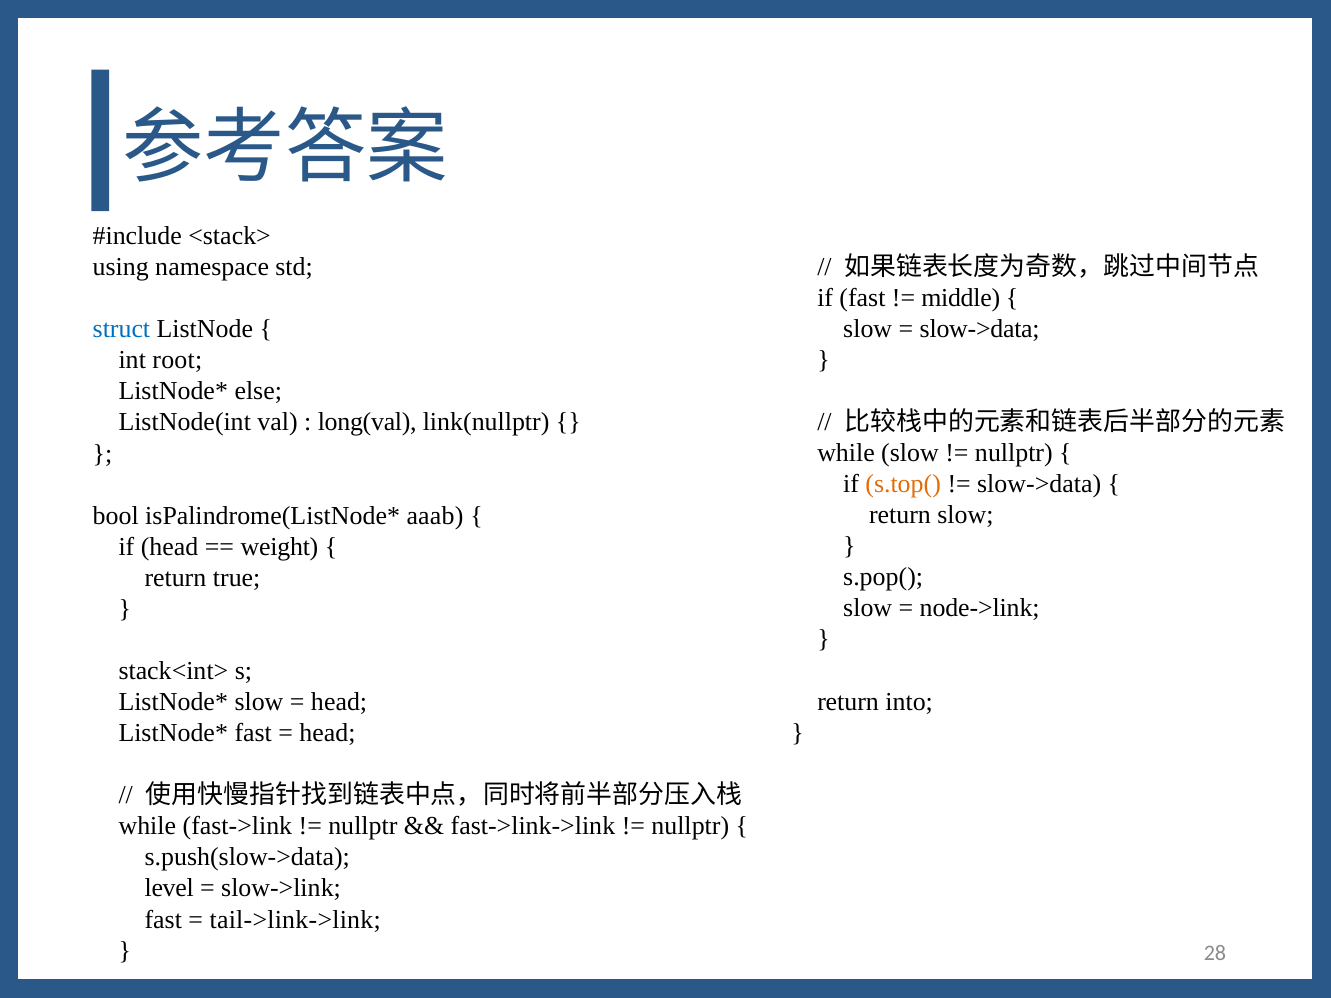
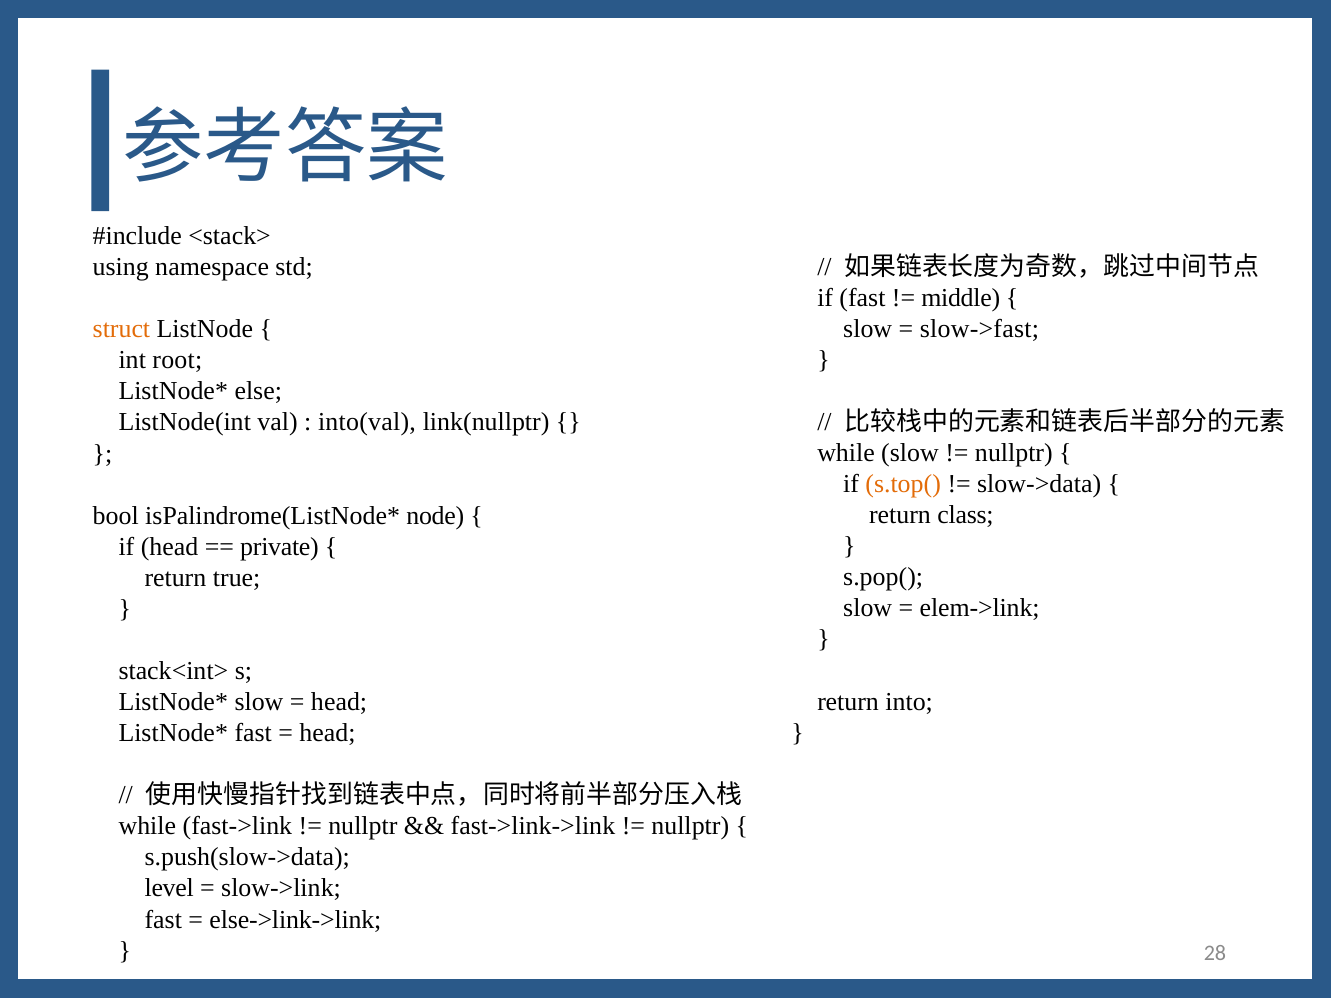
slow->data at (980, 329): slow->data -> slow->fast
struct colour: blue -> orange
long(val: long(val -> into(val
return slow: slow -> class
aaab: aaab -> node
weight: weight -> private
node->link: node->link -> elem->link
tail->link->link: tail->link->link -> else->link->link
